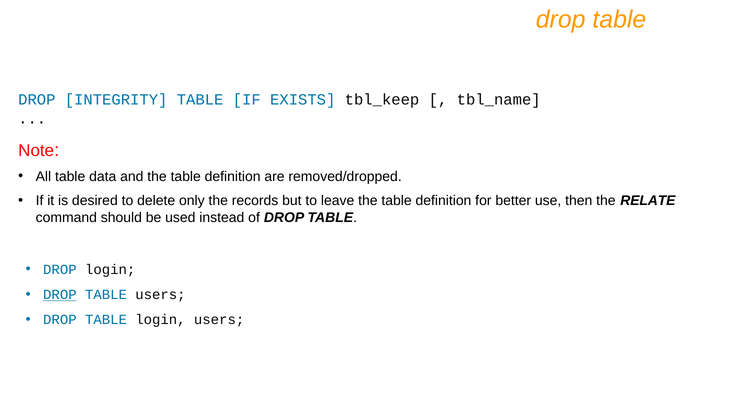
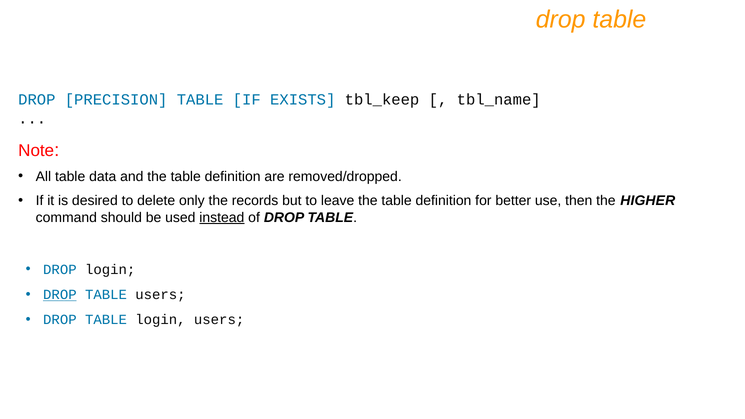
INTEGRITY: INTEGRITY -> PRECISION
RELATE: RELATE -> HIGHER
instead underline: none -> present
